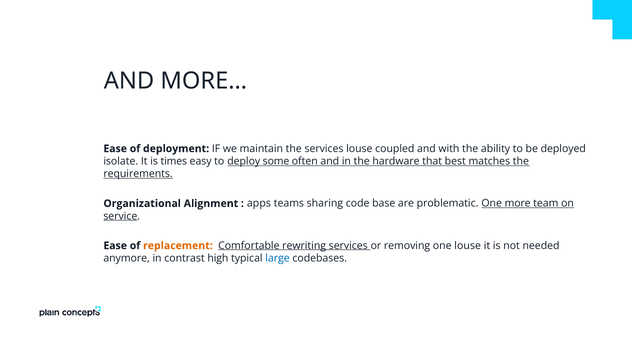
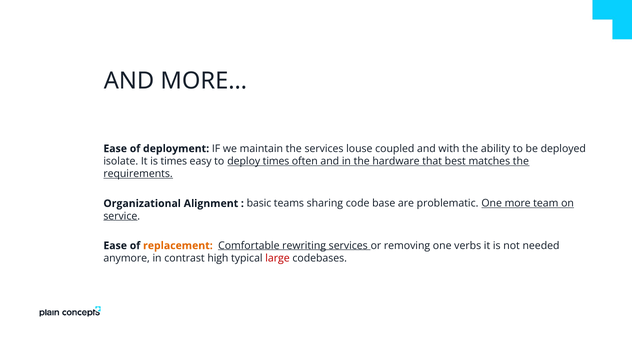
deploy some: some -> times
apps: apps -> basic
one louse: louse -> verbs
large colour: blue -> red
